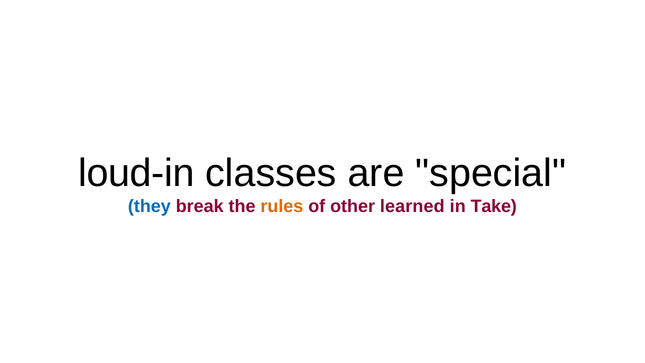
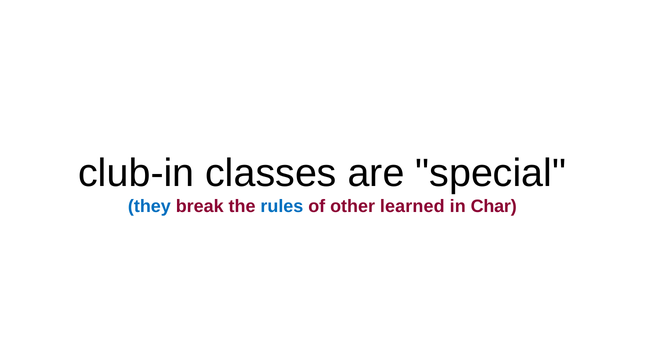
loud-in: loud-in -> club-in
rules colour: orange -> blue
Take: Take -> Char
